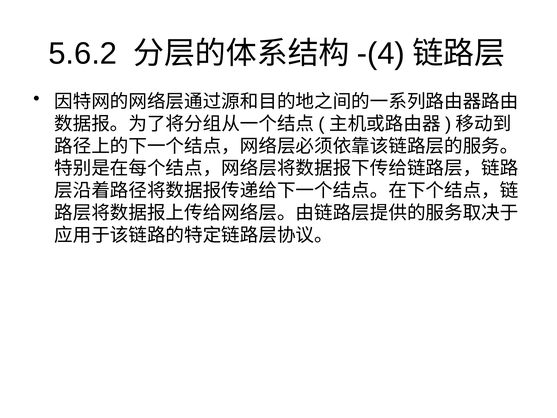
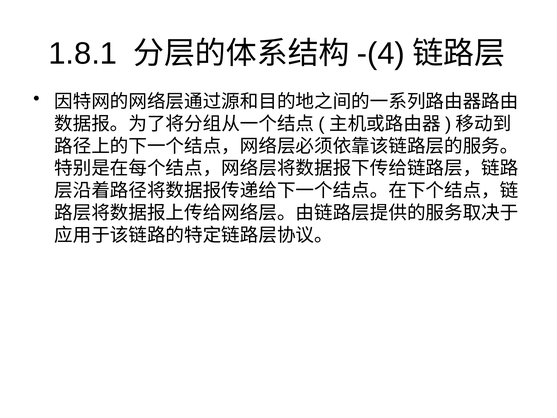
5.6.2: 5.6.2 -> 1.8.1
